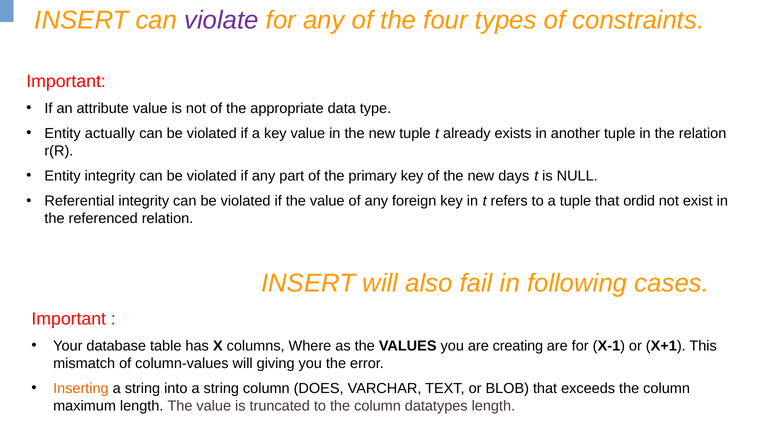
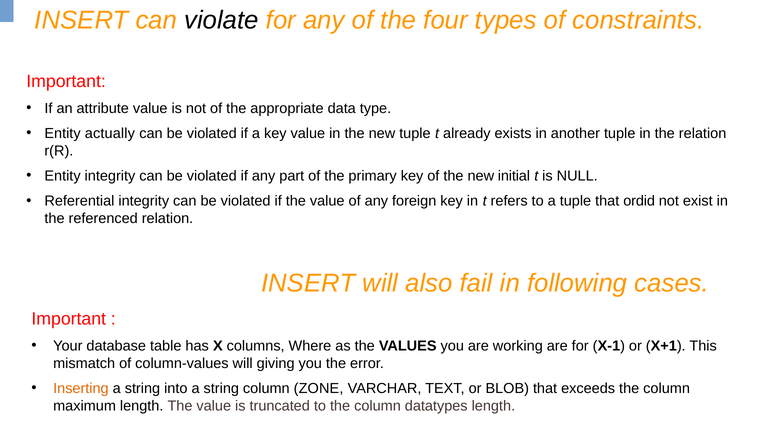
violate colour: purple -> black
days: days -> initial
creating: creating -> working
DOES: DOES -> ZONE
